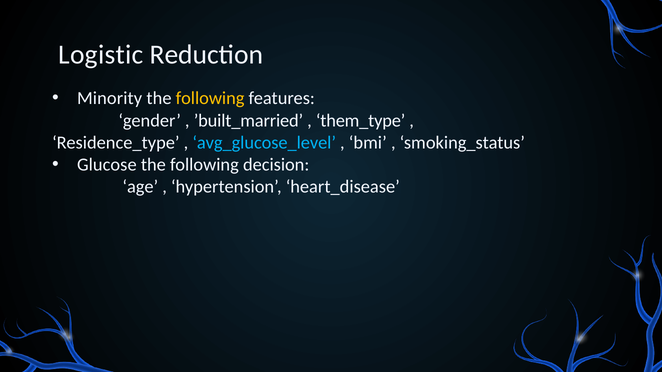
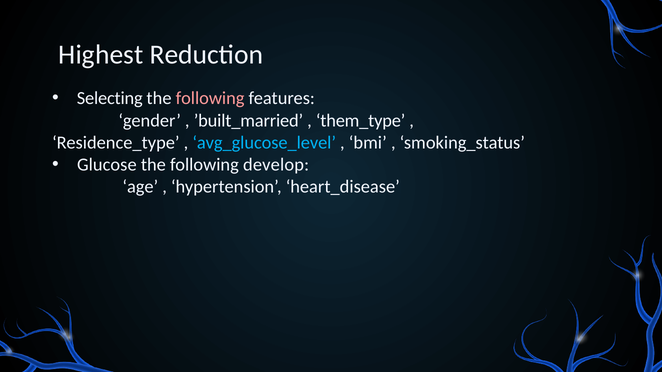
Logistic: Logistic -> Highest
Minority: Minority -> Selecting
following at (210, 99) colour: yellow -> pink
decision: decision -> develop
